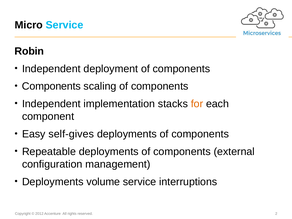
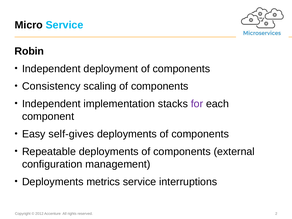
Components at (51, 86): Components -> Consistency
for colour: orange -> purple
volume: volume -> metrics
